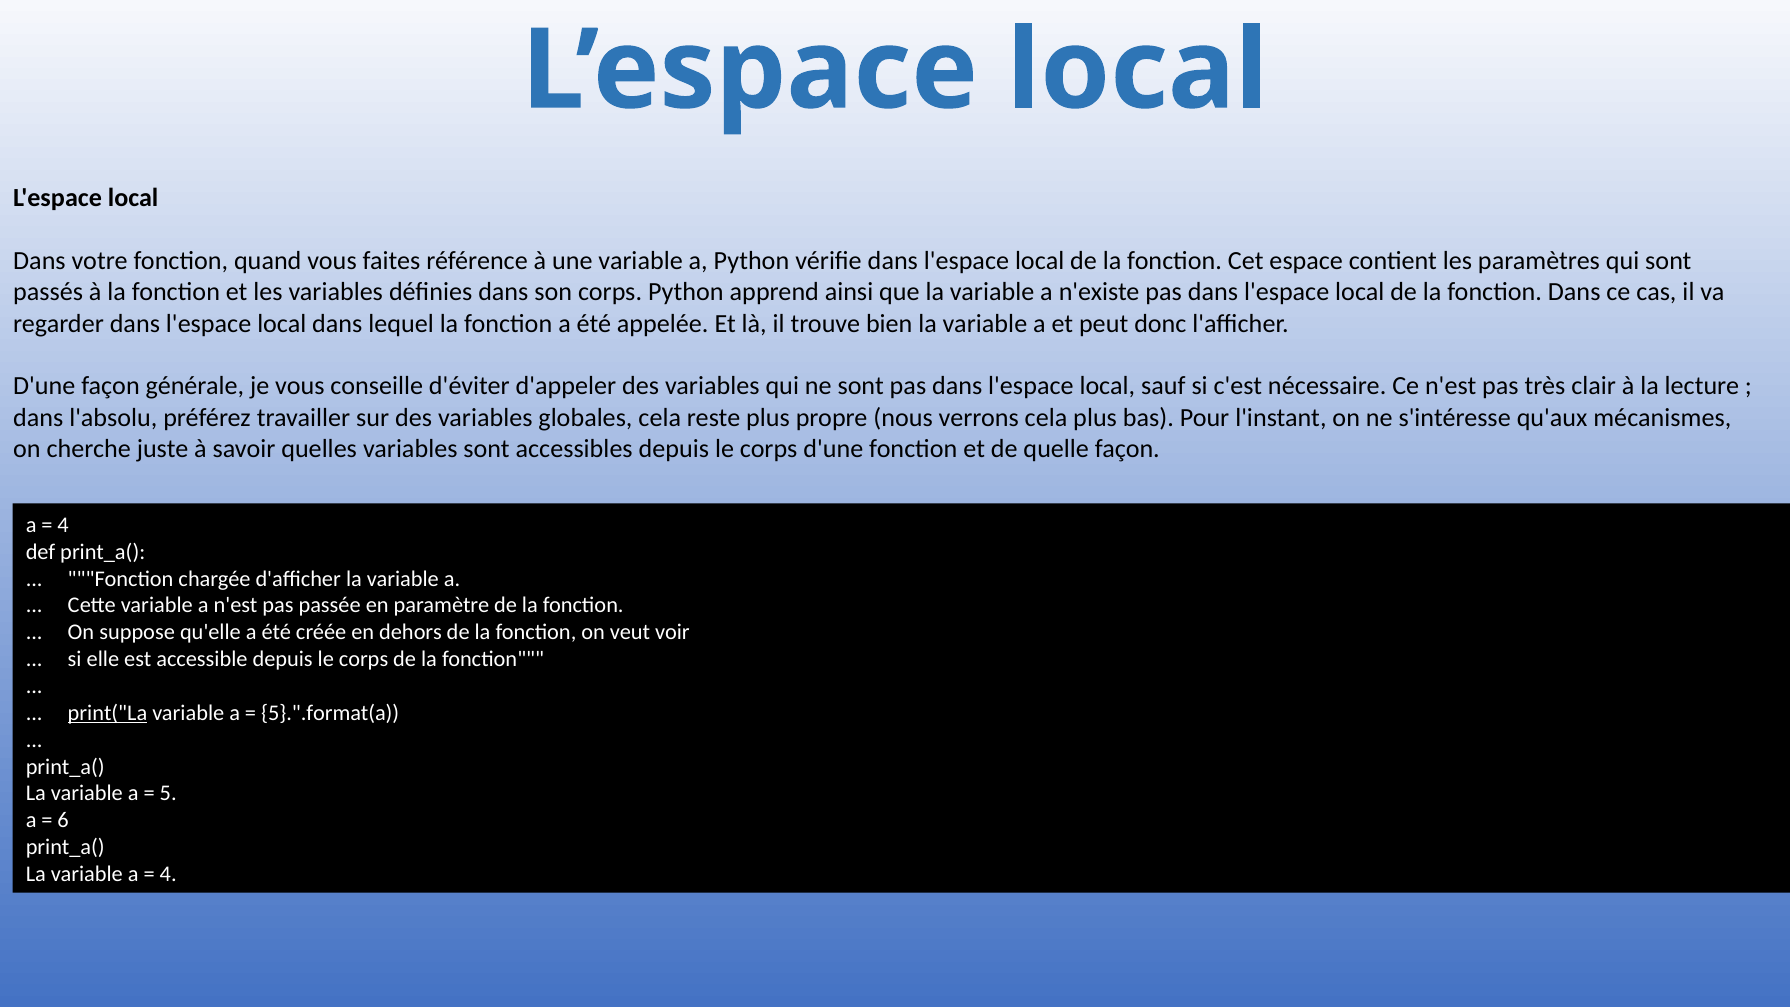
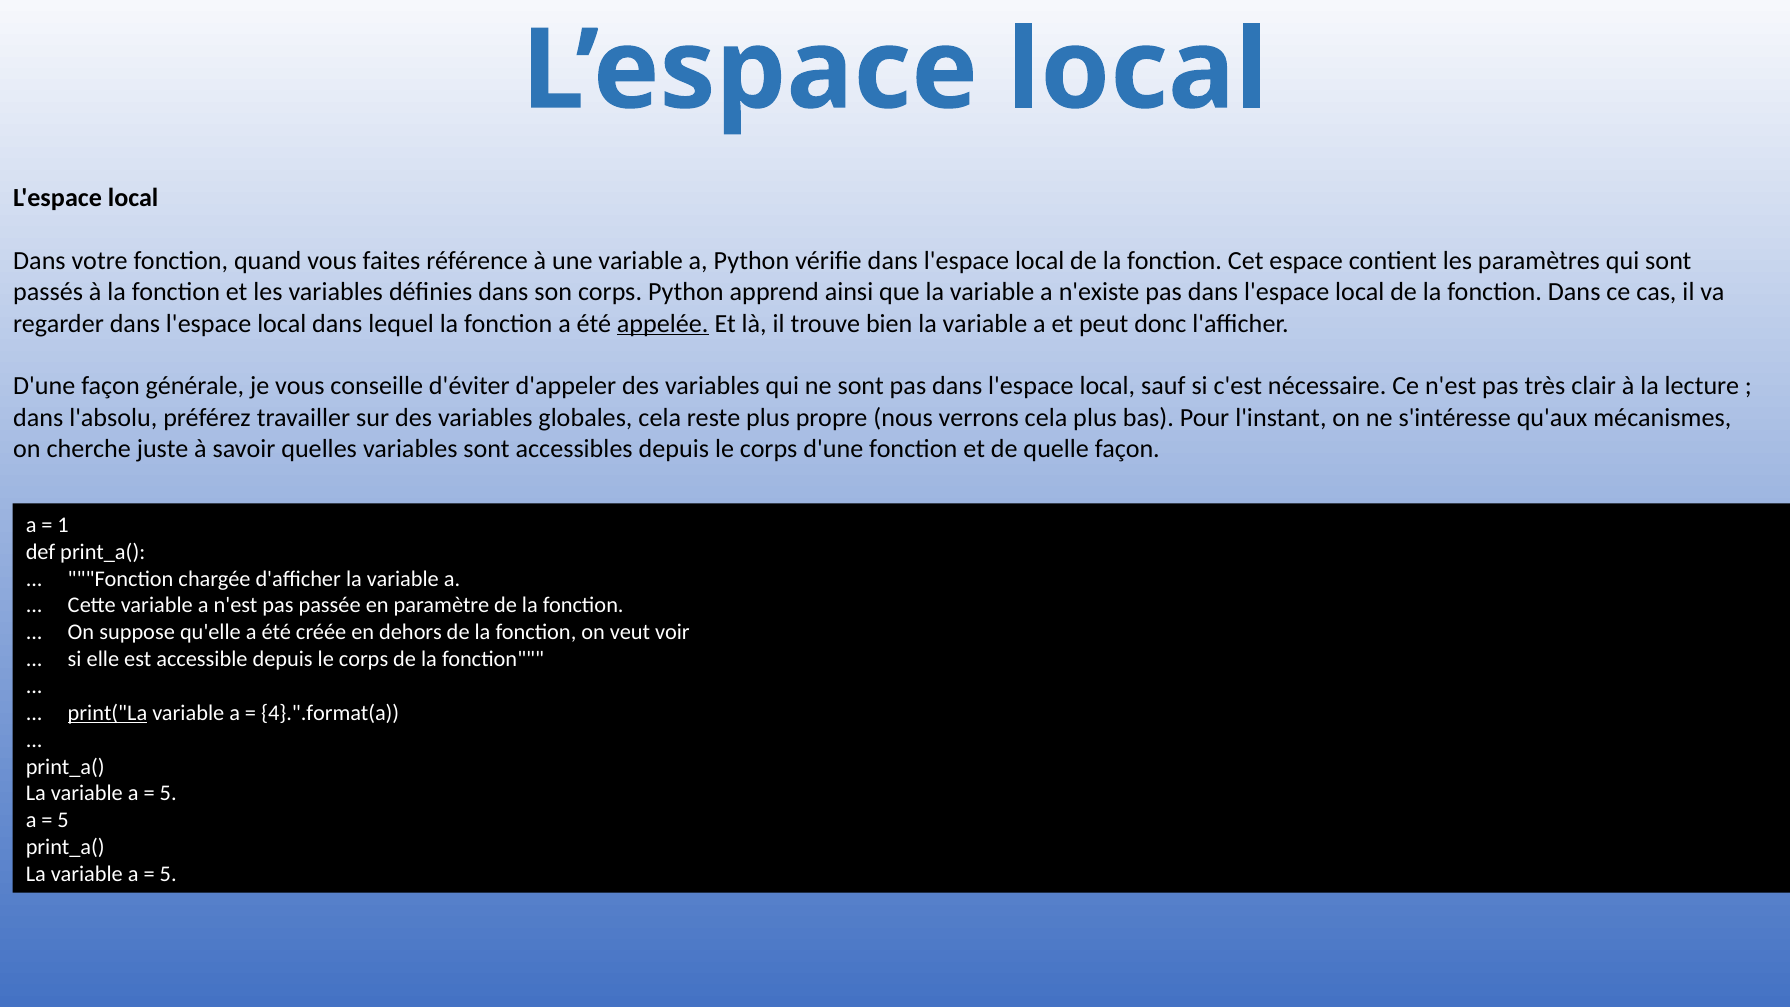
appelée underline: none -> present
4 at (63, 525): 4 -> 1
5}.".format(a: 5}.".format(a -> 4}.".format(a
6 at (63, 820): 6 -> 5
4 at (168, 874): 4 -> 5
